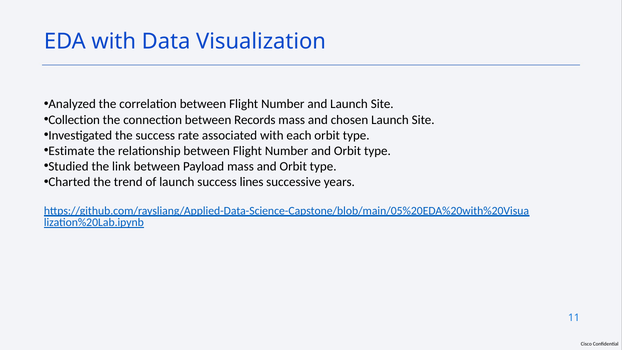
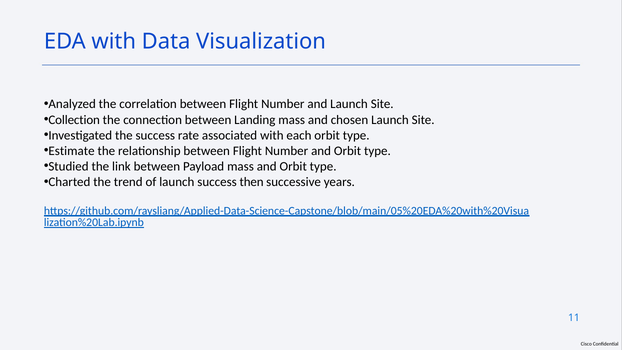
Records: Records -> Landing
lines: lines -> then
